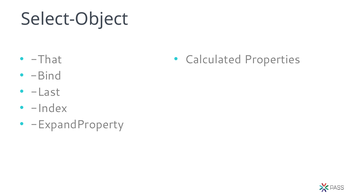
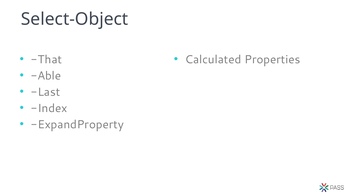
Bind: Bind -> Able
